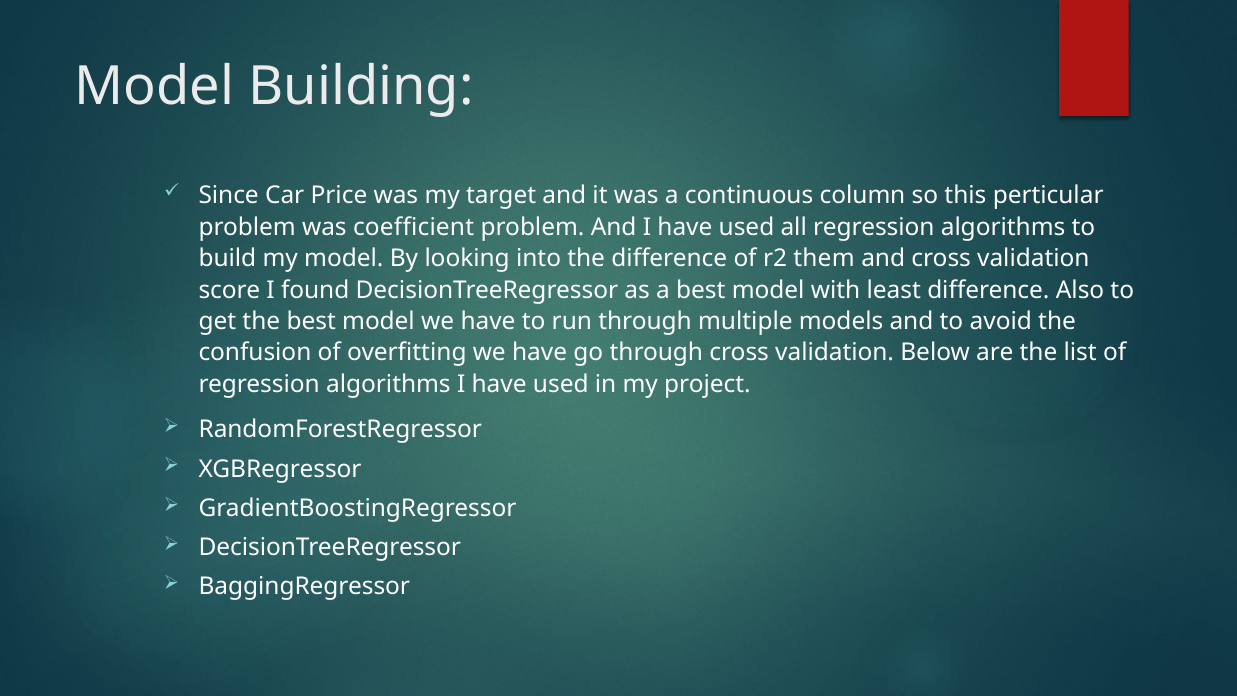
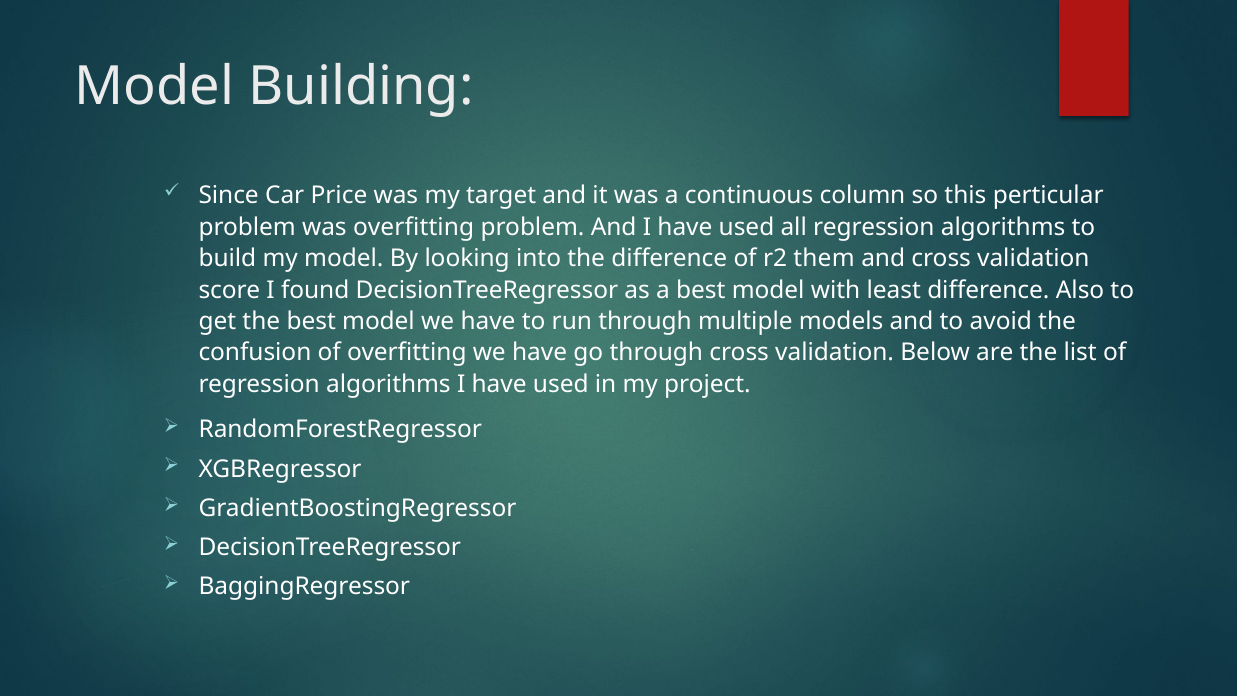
was coefficient: coefficient -> overfitting
